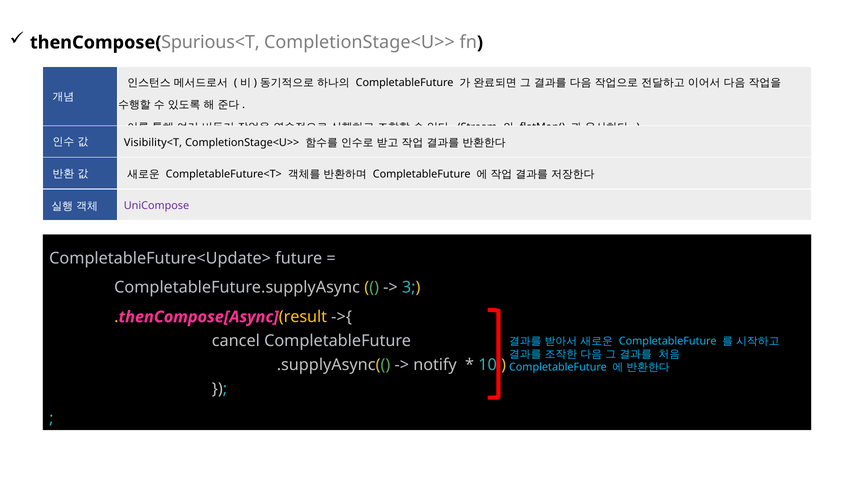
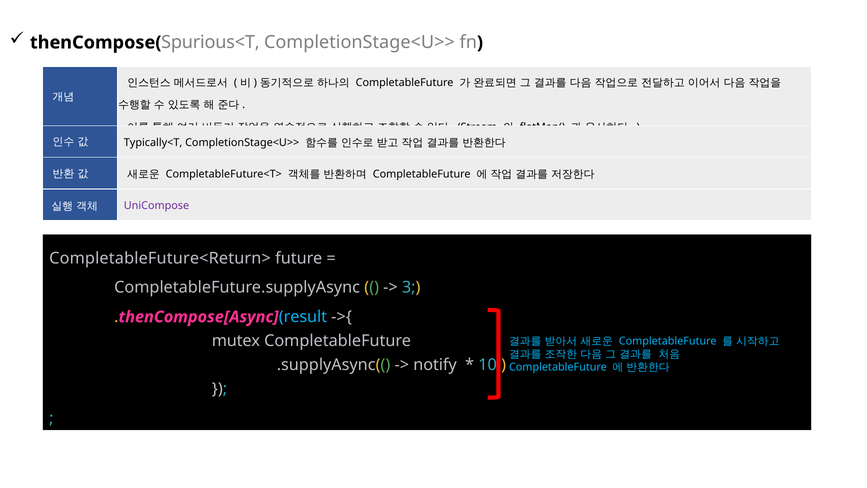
Visibility<T: Visibility<T -> Typically<T
CompletableFuture<Update>: CompletableFuture<Update> -> CompletableFuture<Return>
result colour: yellow -> light blue
cancel: cancel -> mutex
